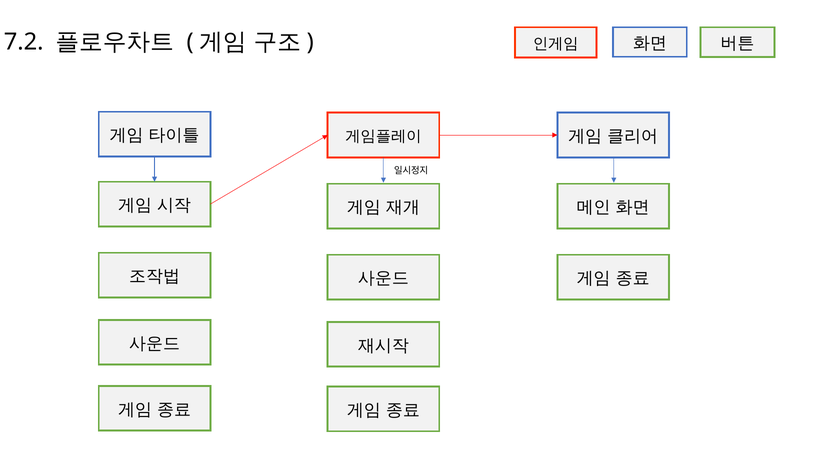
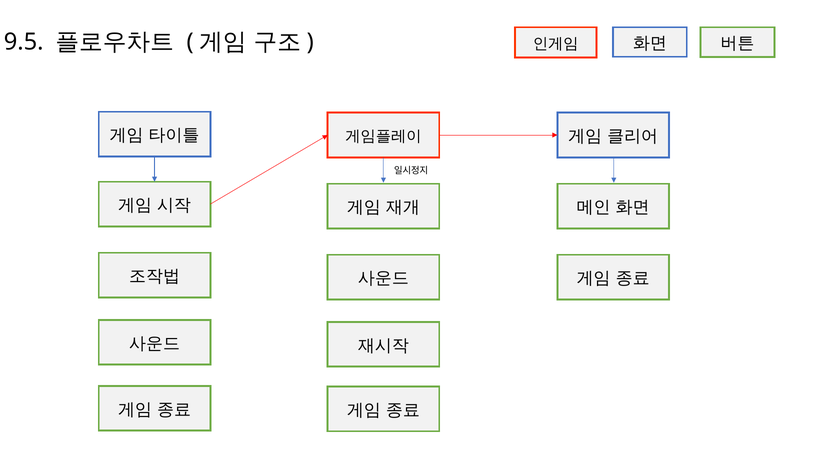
7.2: 7.2 -> 9.5
